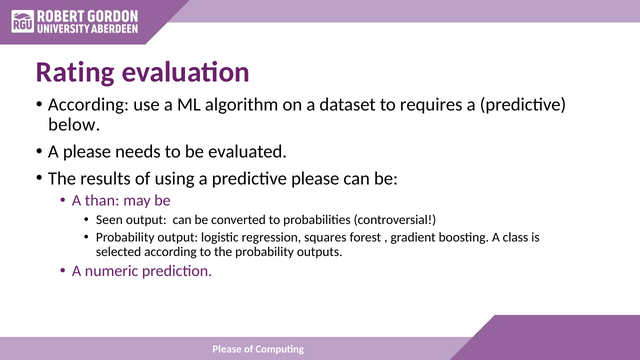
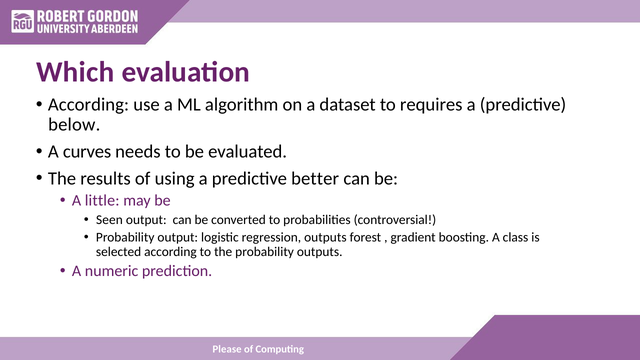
Rating: Rating -> Which
A please: please -> curves
predictive please: please -> better
than: than -> little
regression squares: squares -> outputs
